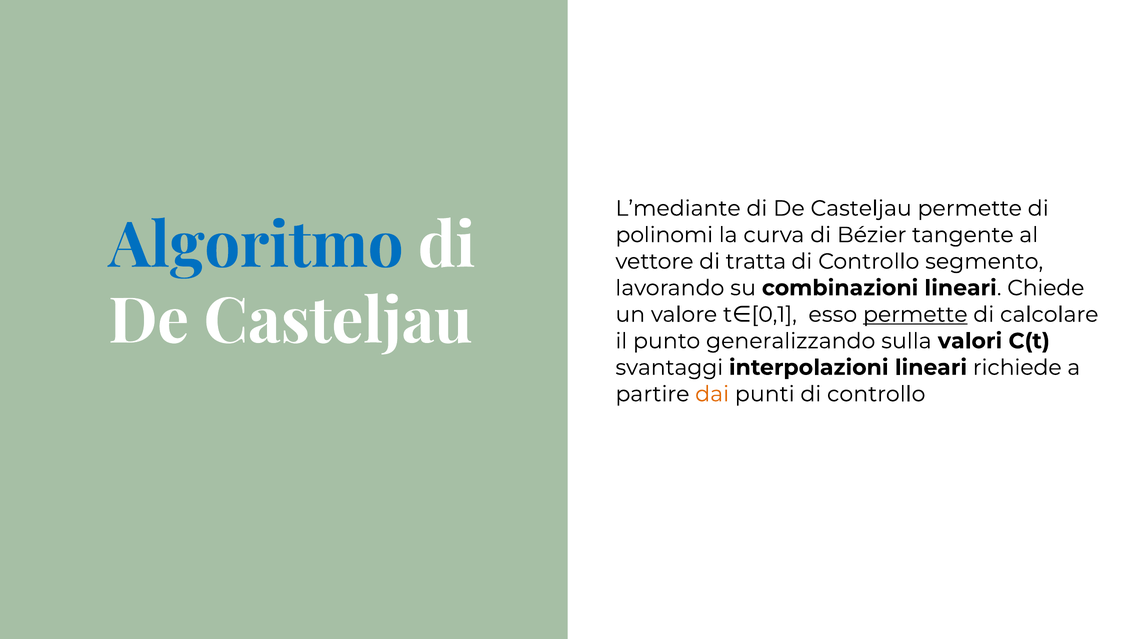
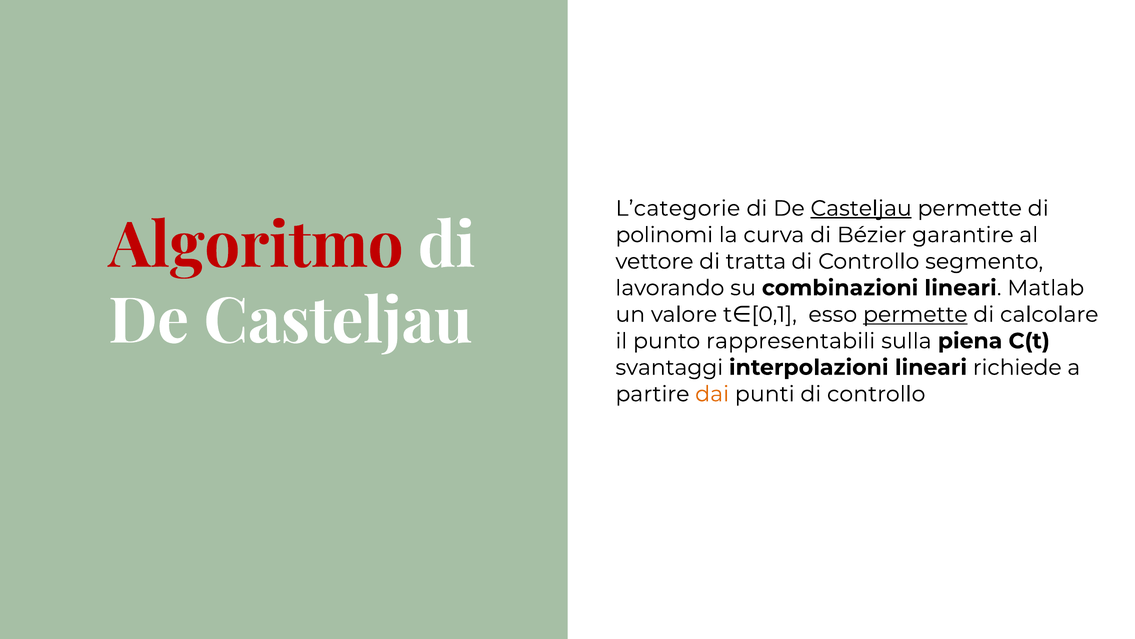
L’mediante: L’mediante -> L’categorie
Casteljau at (861, 208) underline: none -> present
Algoritmo colour: blue -> red
tangente: tangente -> garantire
Chiede: Chiede -> Matlab
generalizzando: generalizzando -> rappresentabili
valori: valori -> piena
